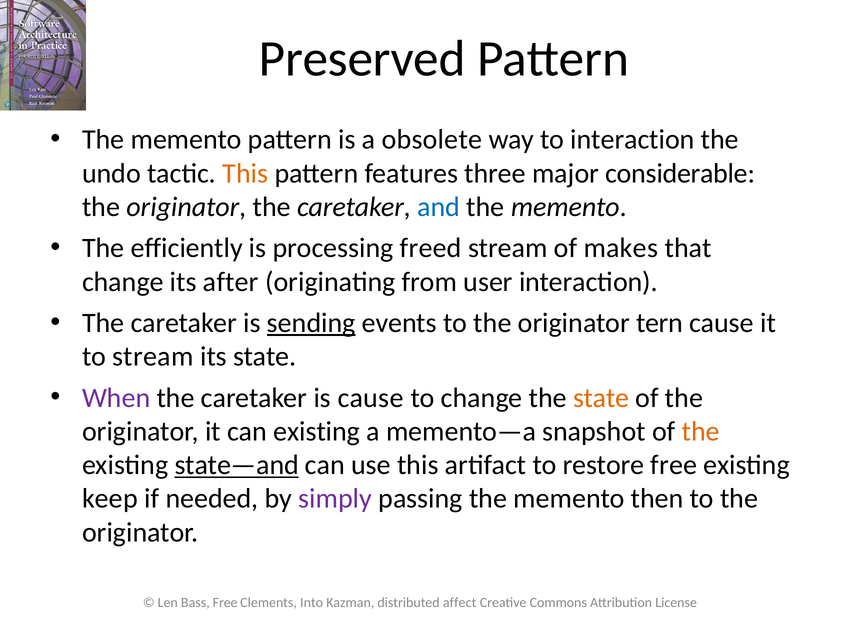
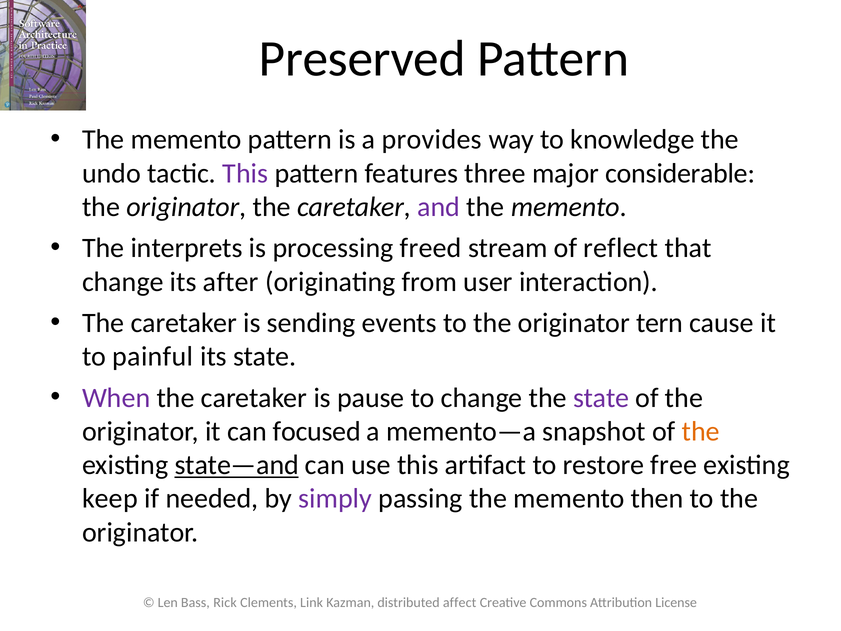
obsolete: obsolete -> provides
to interaction: interaction -> knowledge
This at (245, 173) colour: orange -> purple
and colour: blue -> purple
efficiently: efficiently -> interprets
makes: makes -> reflect
sending underline: present -> none
to stream: stream -> painful
is cause: cause -> pause
state at (601, 398) colour: orange -> purple
can existing: existing -> focused
Bass Free: Free -> Rick
Into: Into -> Link
